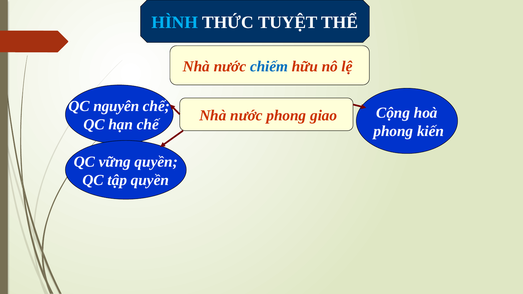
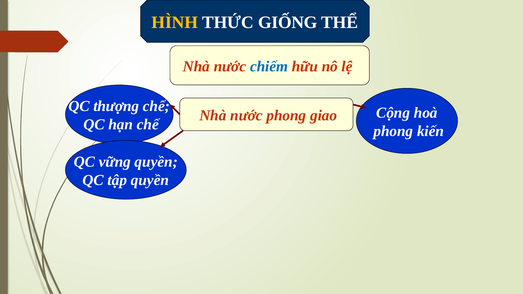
HÌNH colour: light blue -> yellow
TUYỆT: TUYỆT -> GIỐNG
nguyên: nguyên -> thượng
